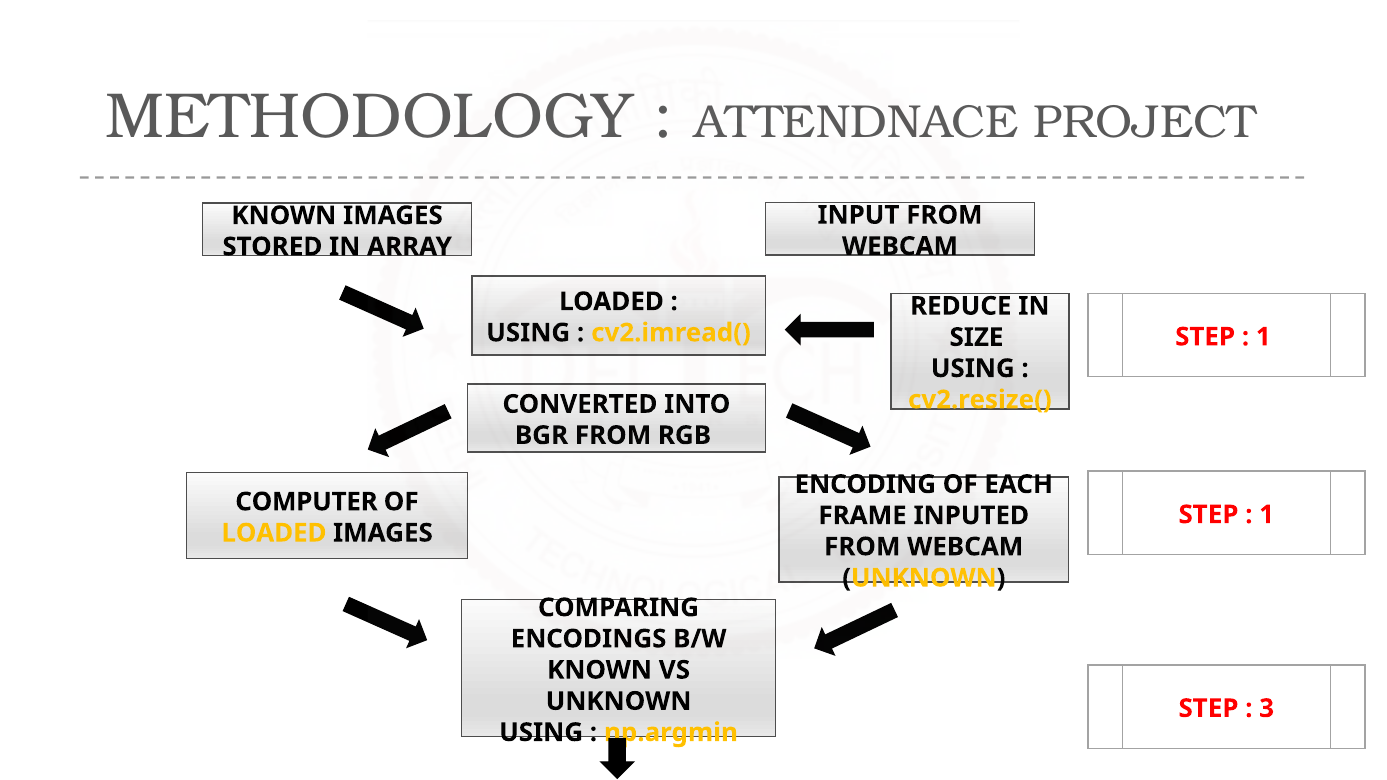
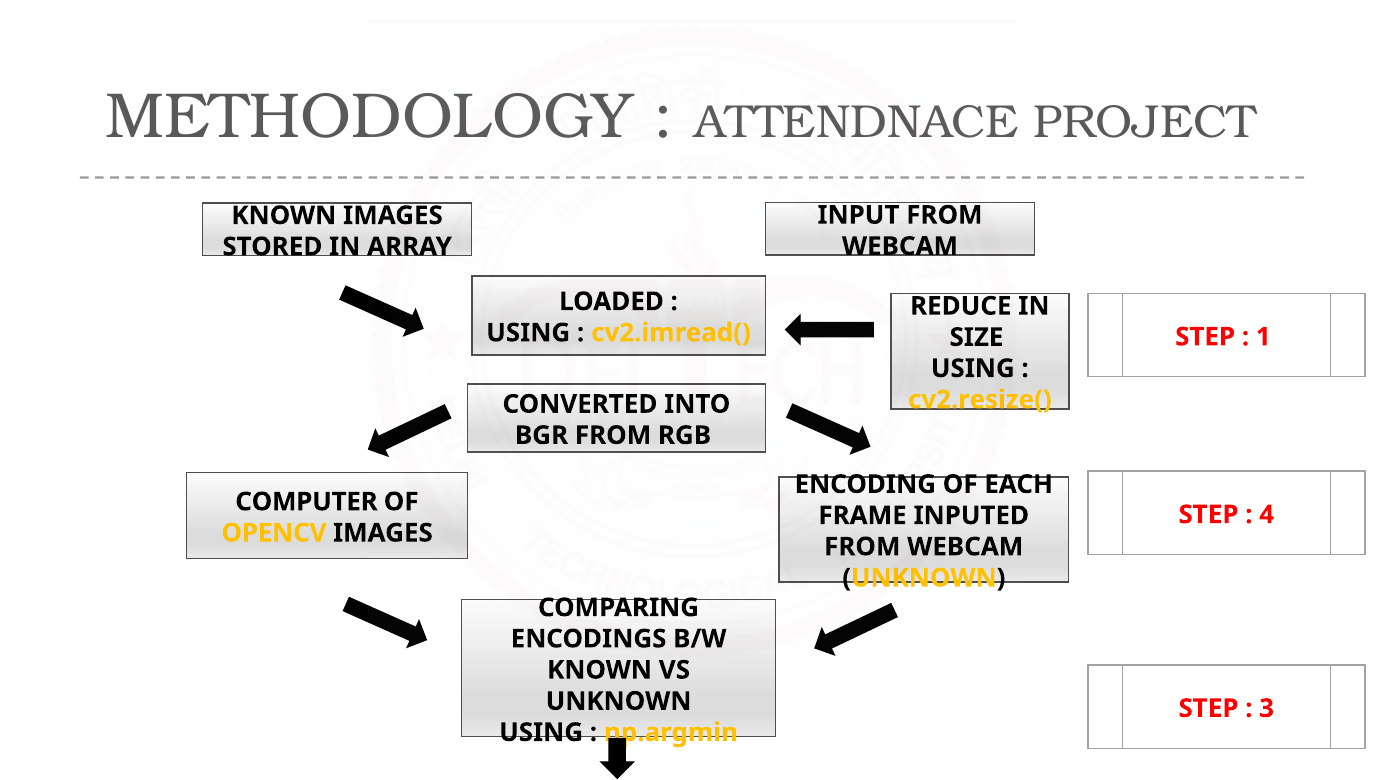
1 at (1267, 515): 1 -> 4
LOADED at (274, 533): LOADED -> OPENCV
